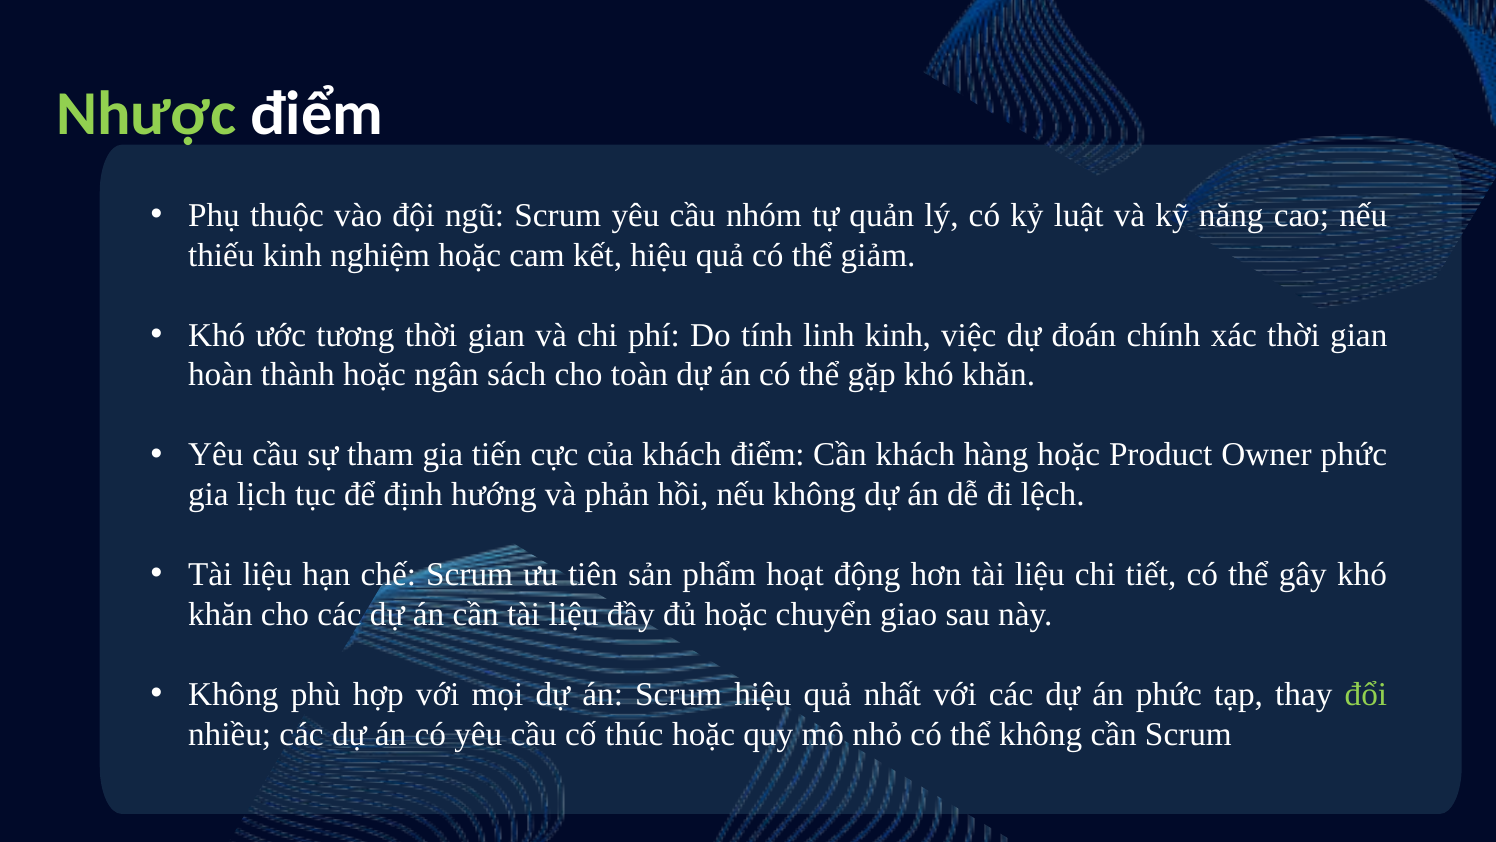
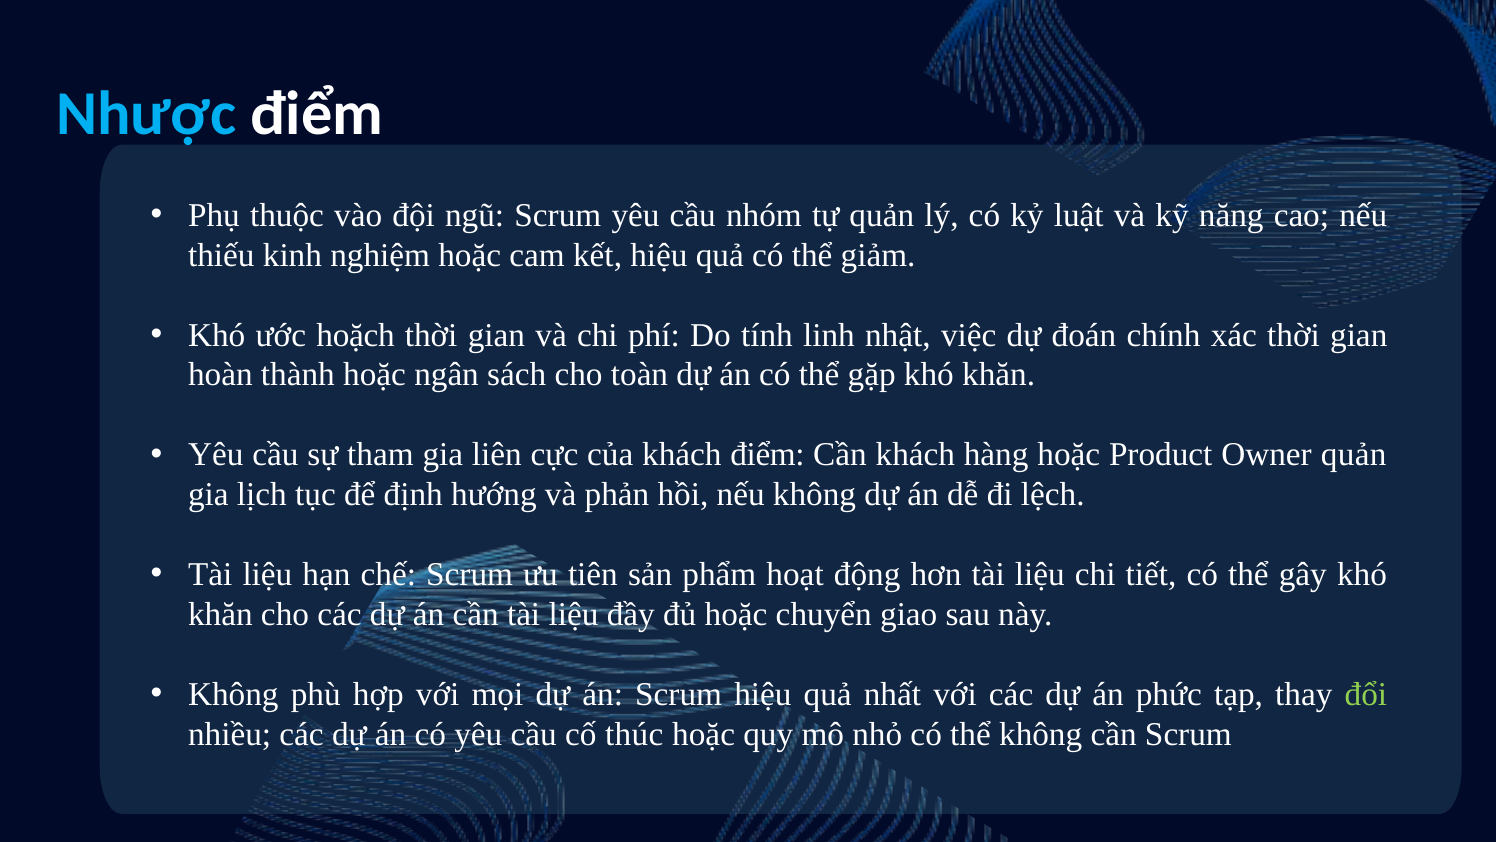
Nhược colour: light green -> light blue
tương: tương -> hoặch
linh kinh: kinh -> nhật
tiến: tiến -> liên
Owner phức: phức -> quản
